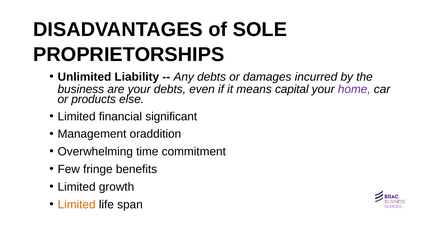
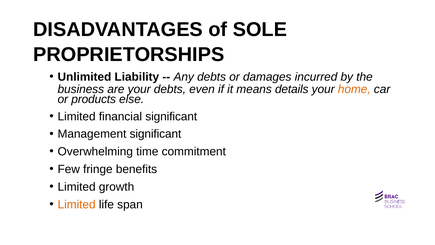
capital: capital -> details
home colour: purple -> orange
Management oraddition: oraddition -> significant
